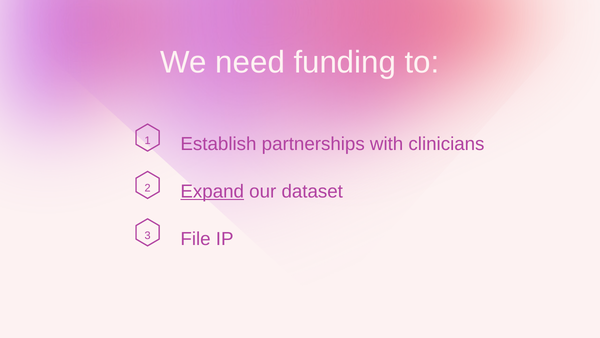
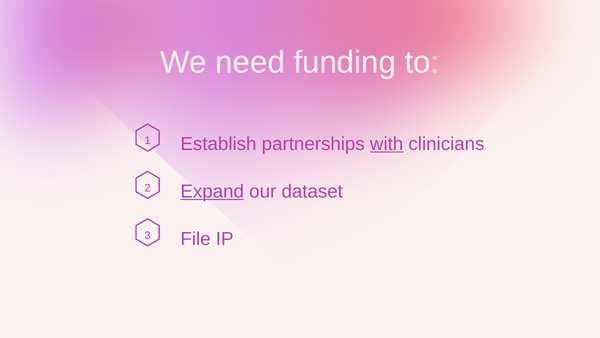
with underline: none -> present
